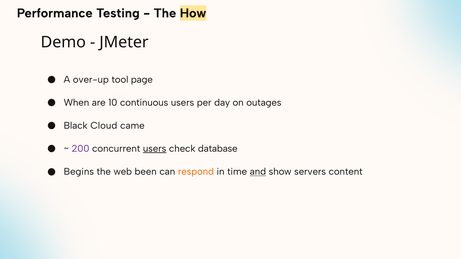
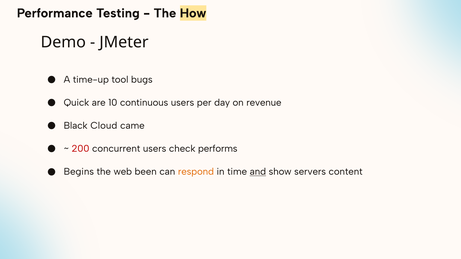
over-up: over-up -> time-up
page: page -> bugs
When: When -> Quick
outages: outages -> revenue
200 colour: purple -> red
users at (155, 149) underline: present -> none
database: database -> performs
